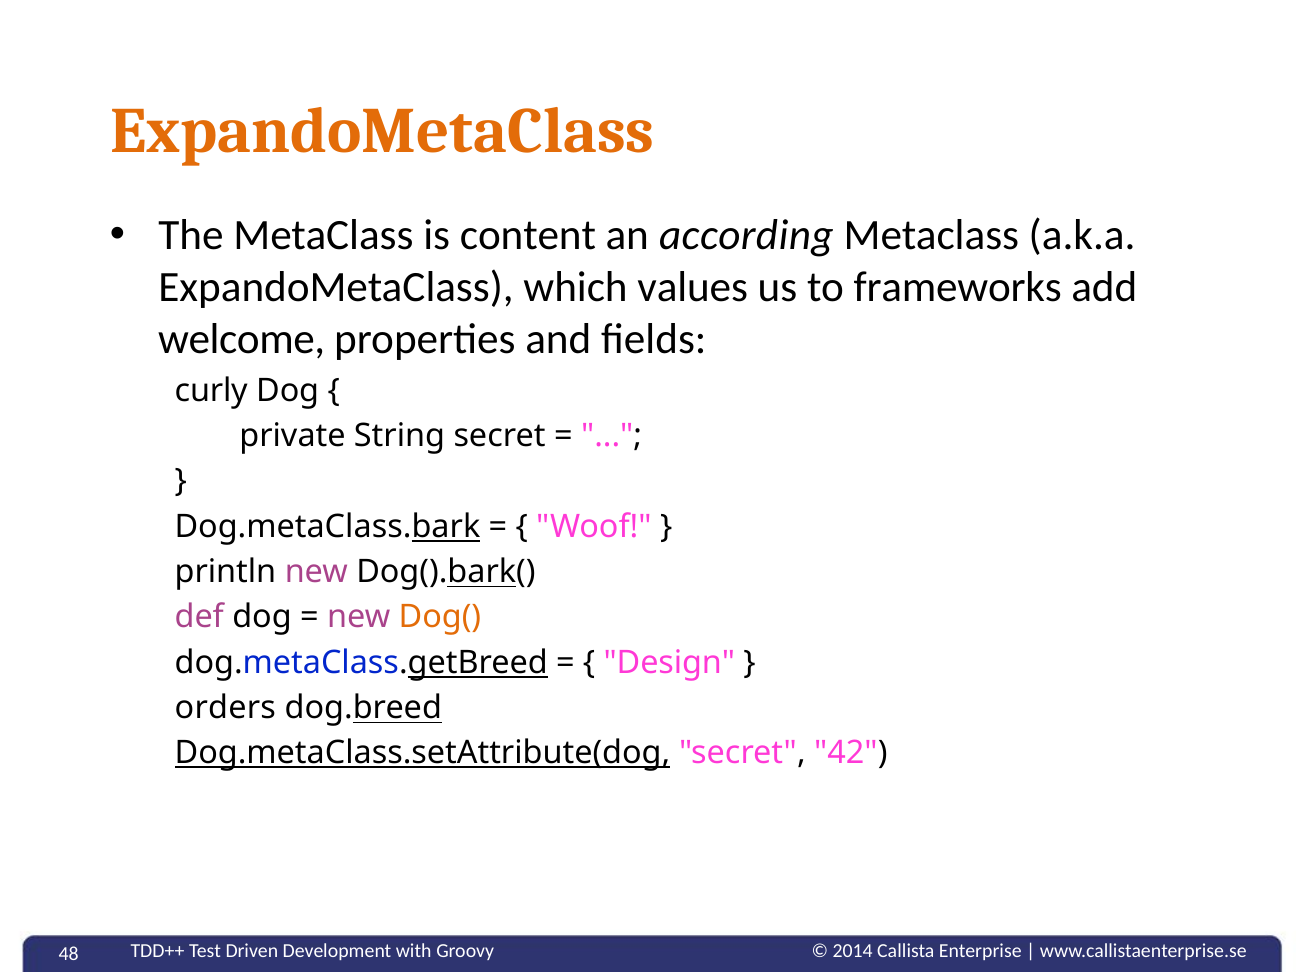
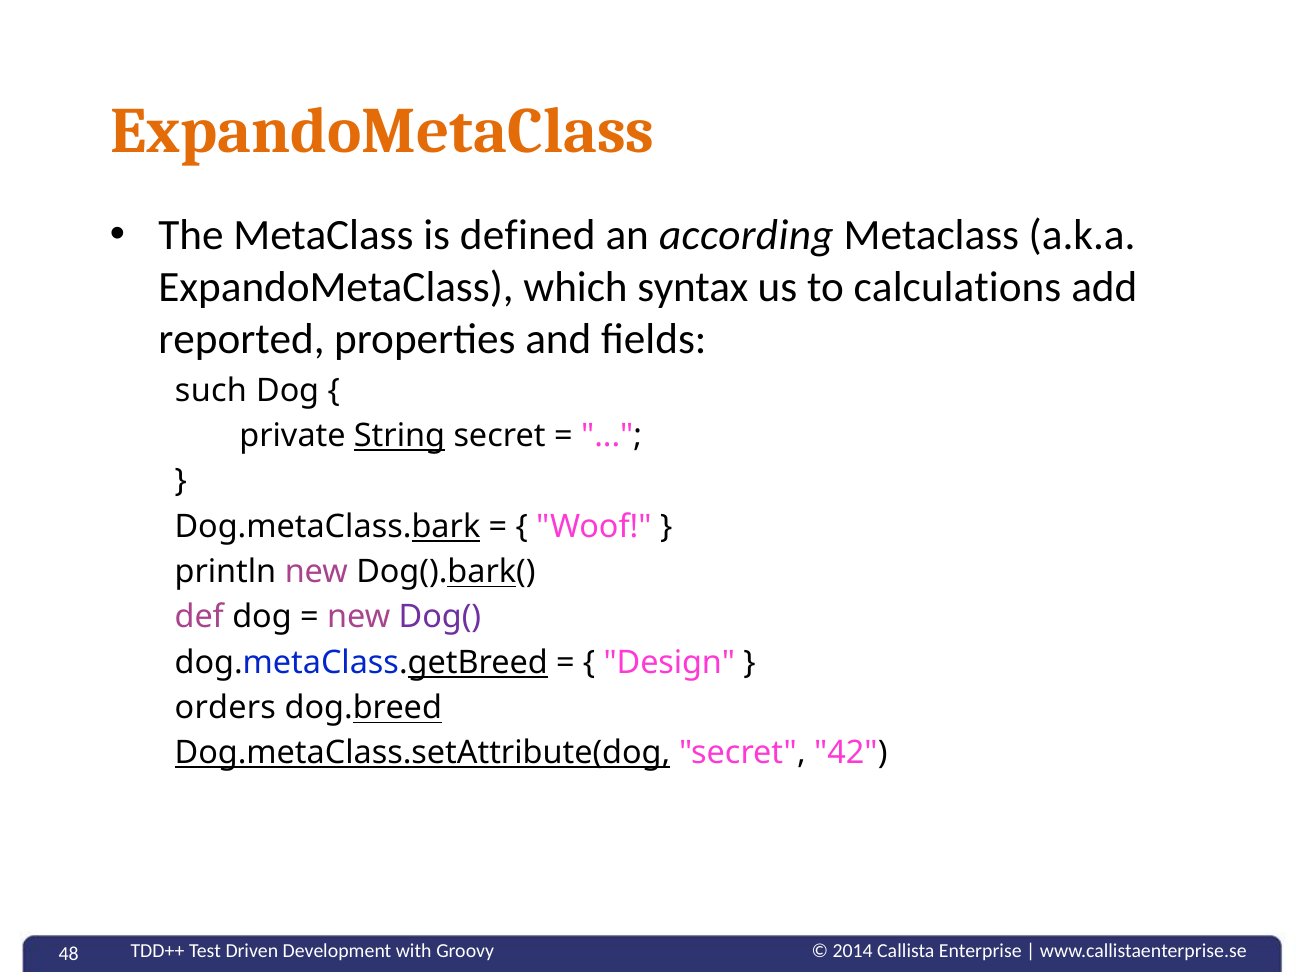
content: content -> defined
values: values -> syntax
frameworks: frameworks -> calculations
welcome: welcome -> reported
curly: curly -> such
String underline: none -> present
Dog( colour: orange -> purple
